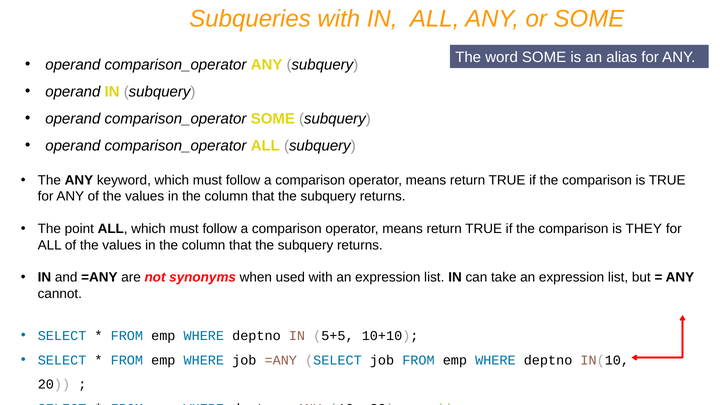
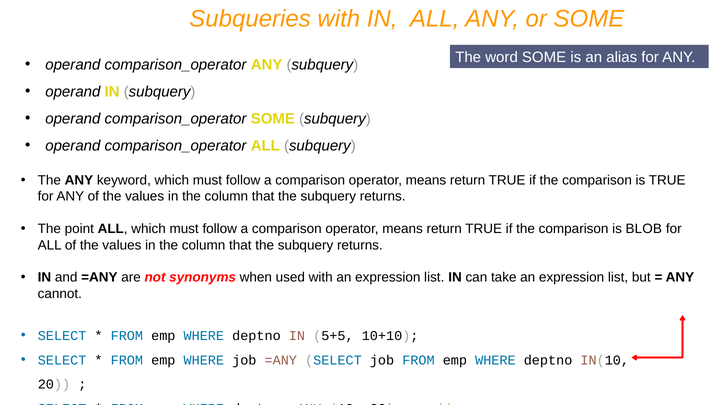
THEY: THEY -> BLOB
